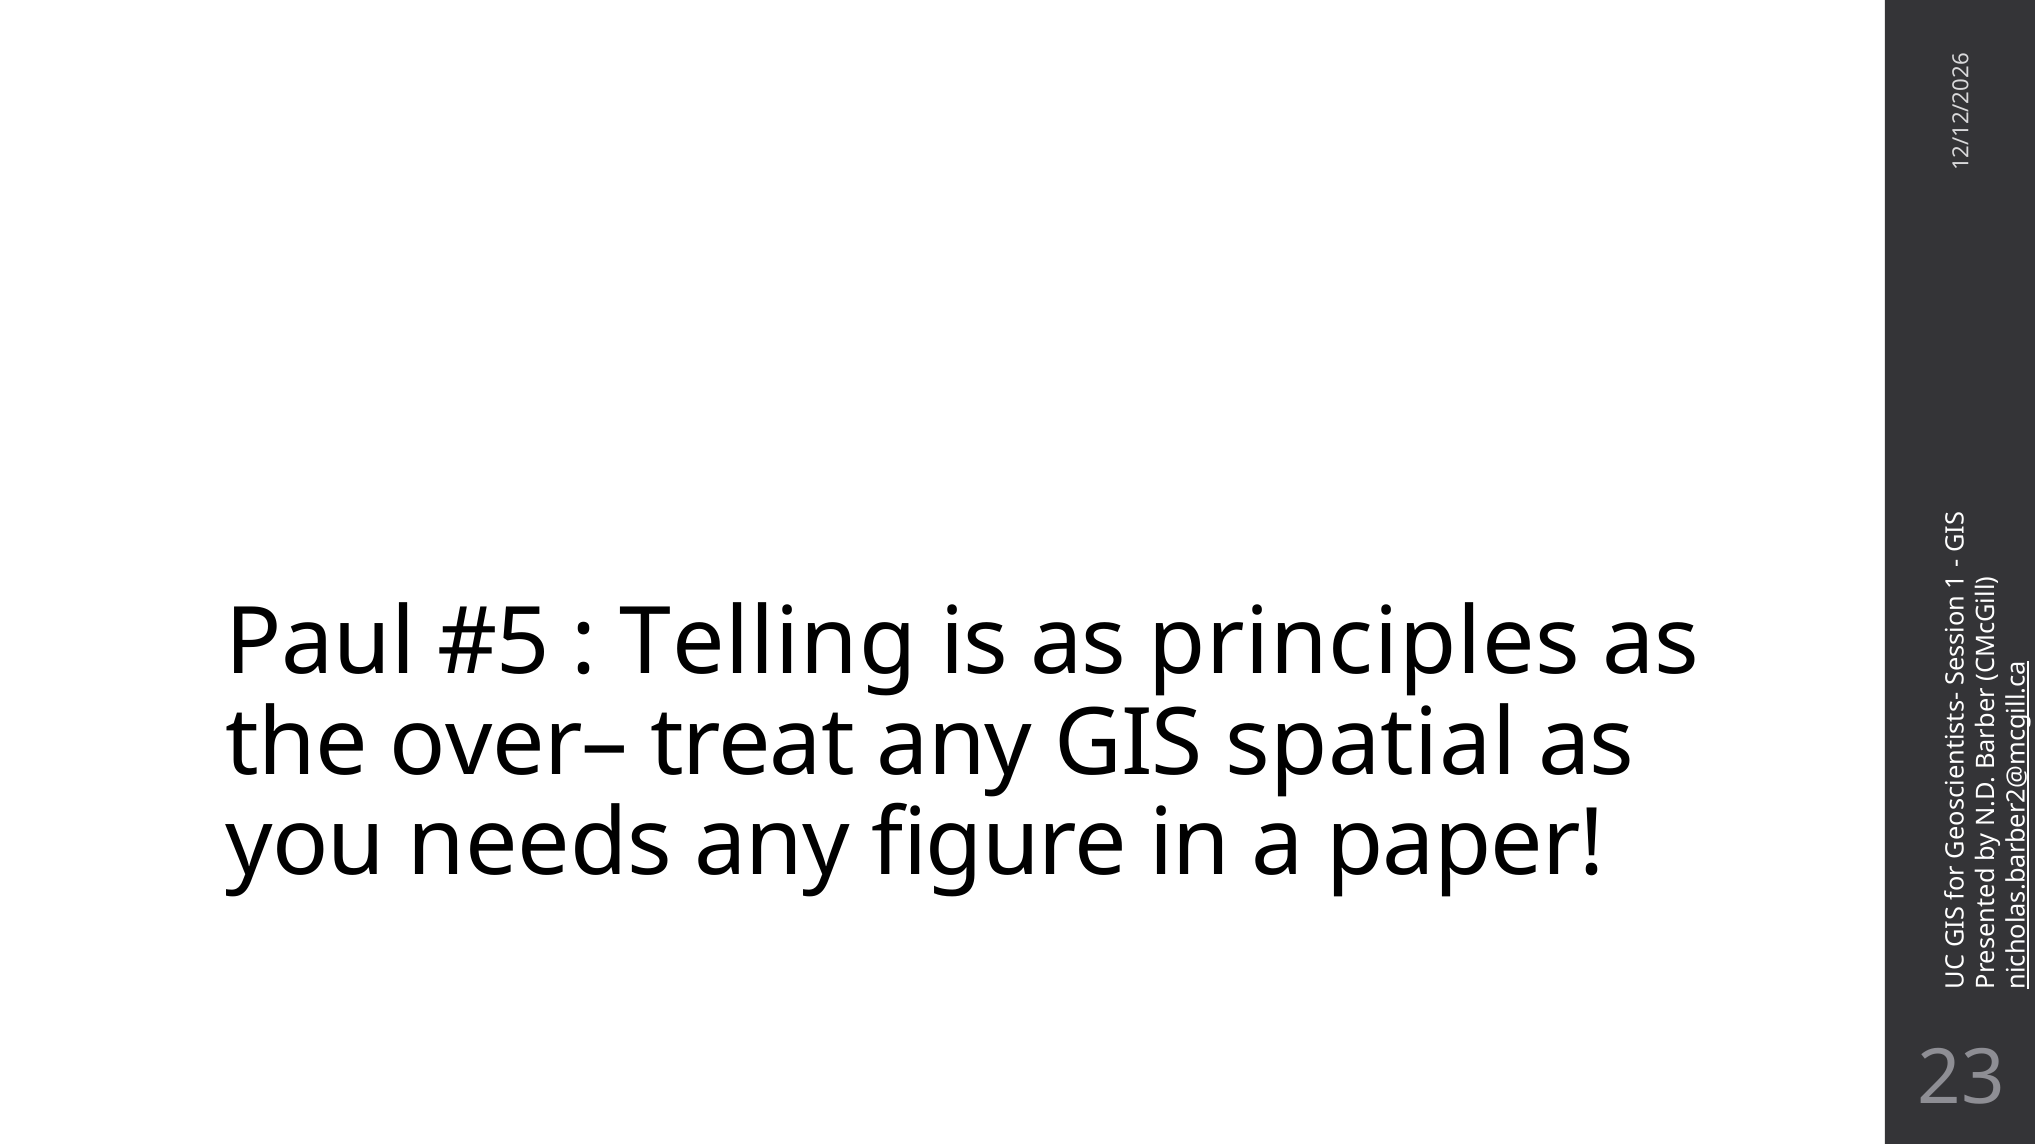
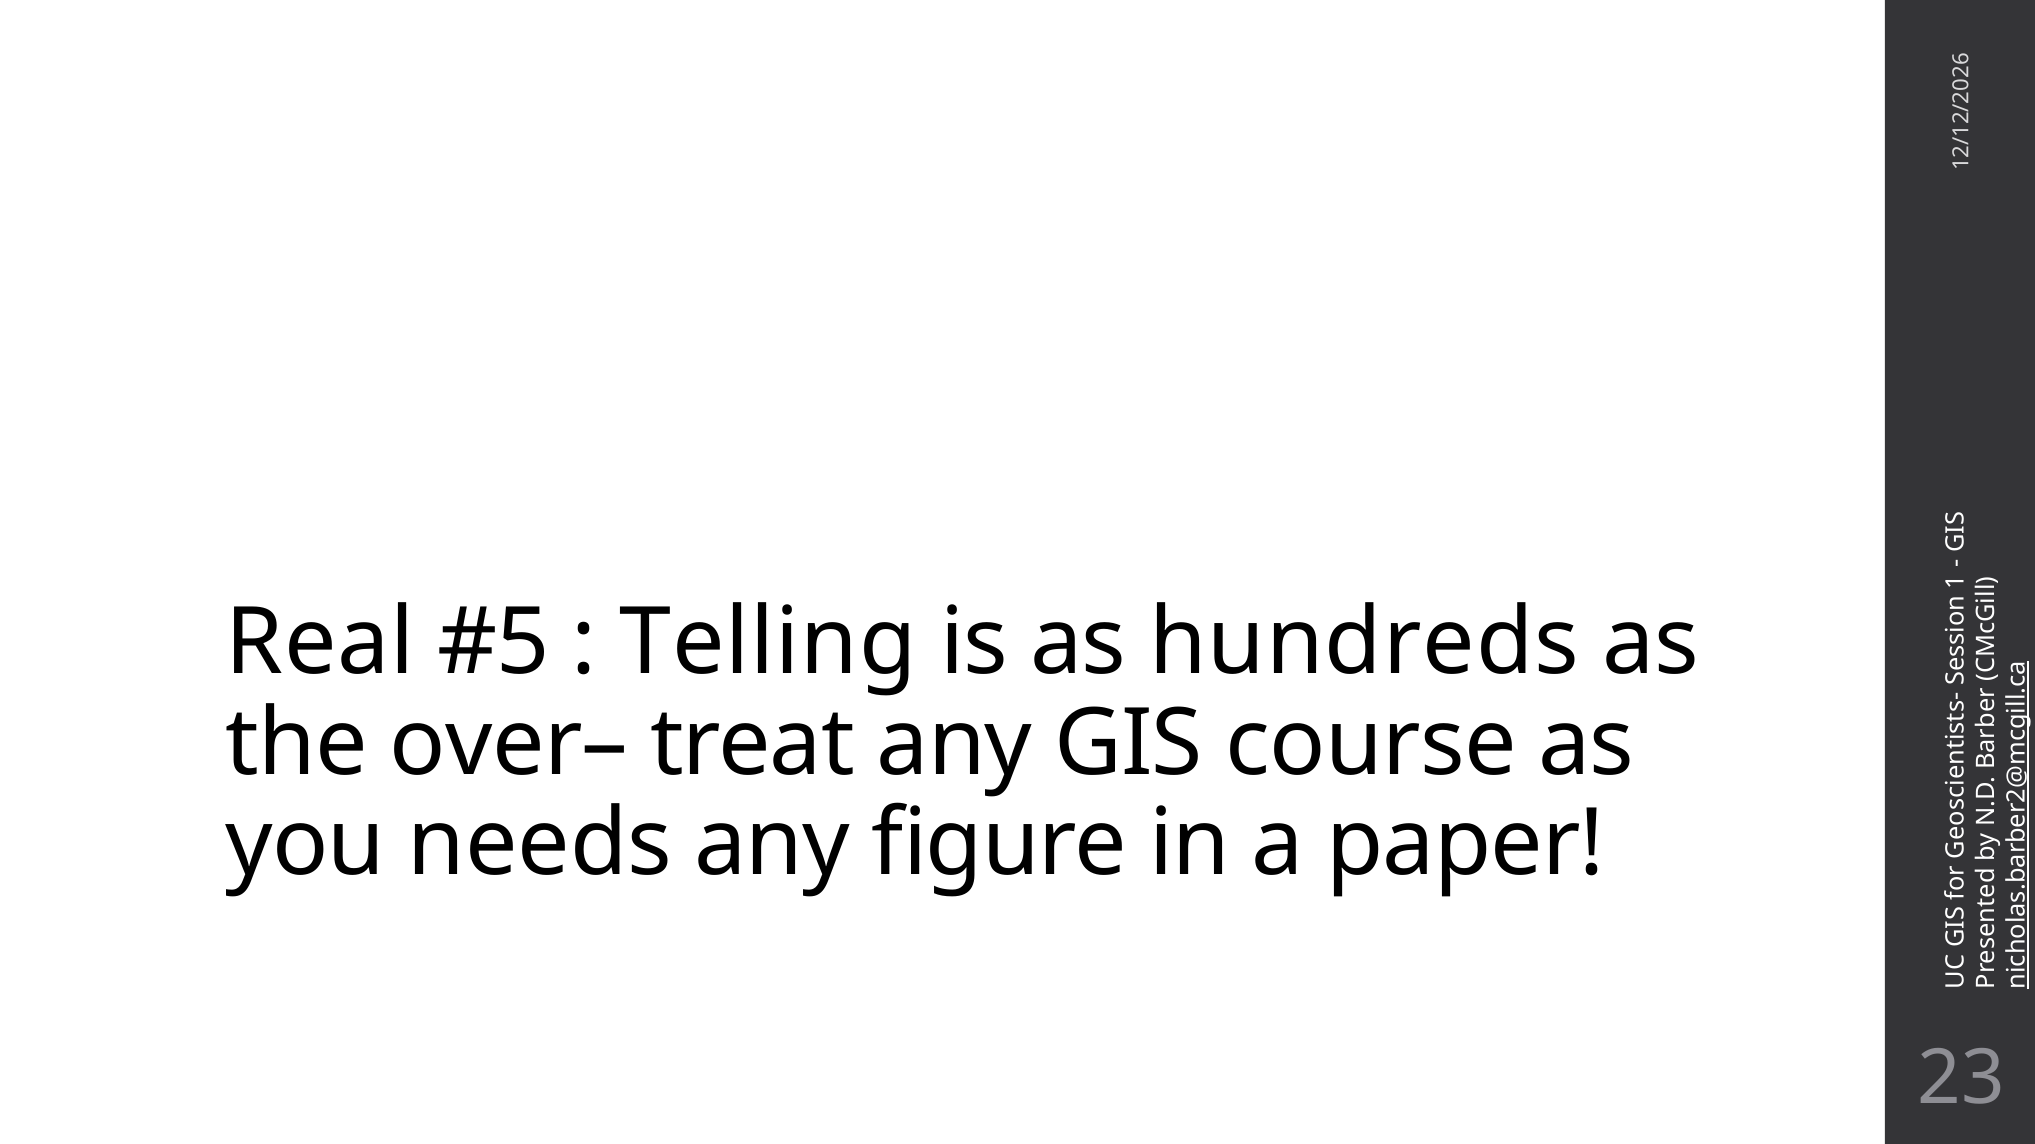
Paul: Paul -> Real
principles: principles -> hundreds
spatial: spatial -> course
